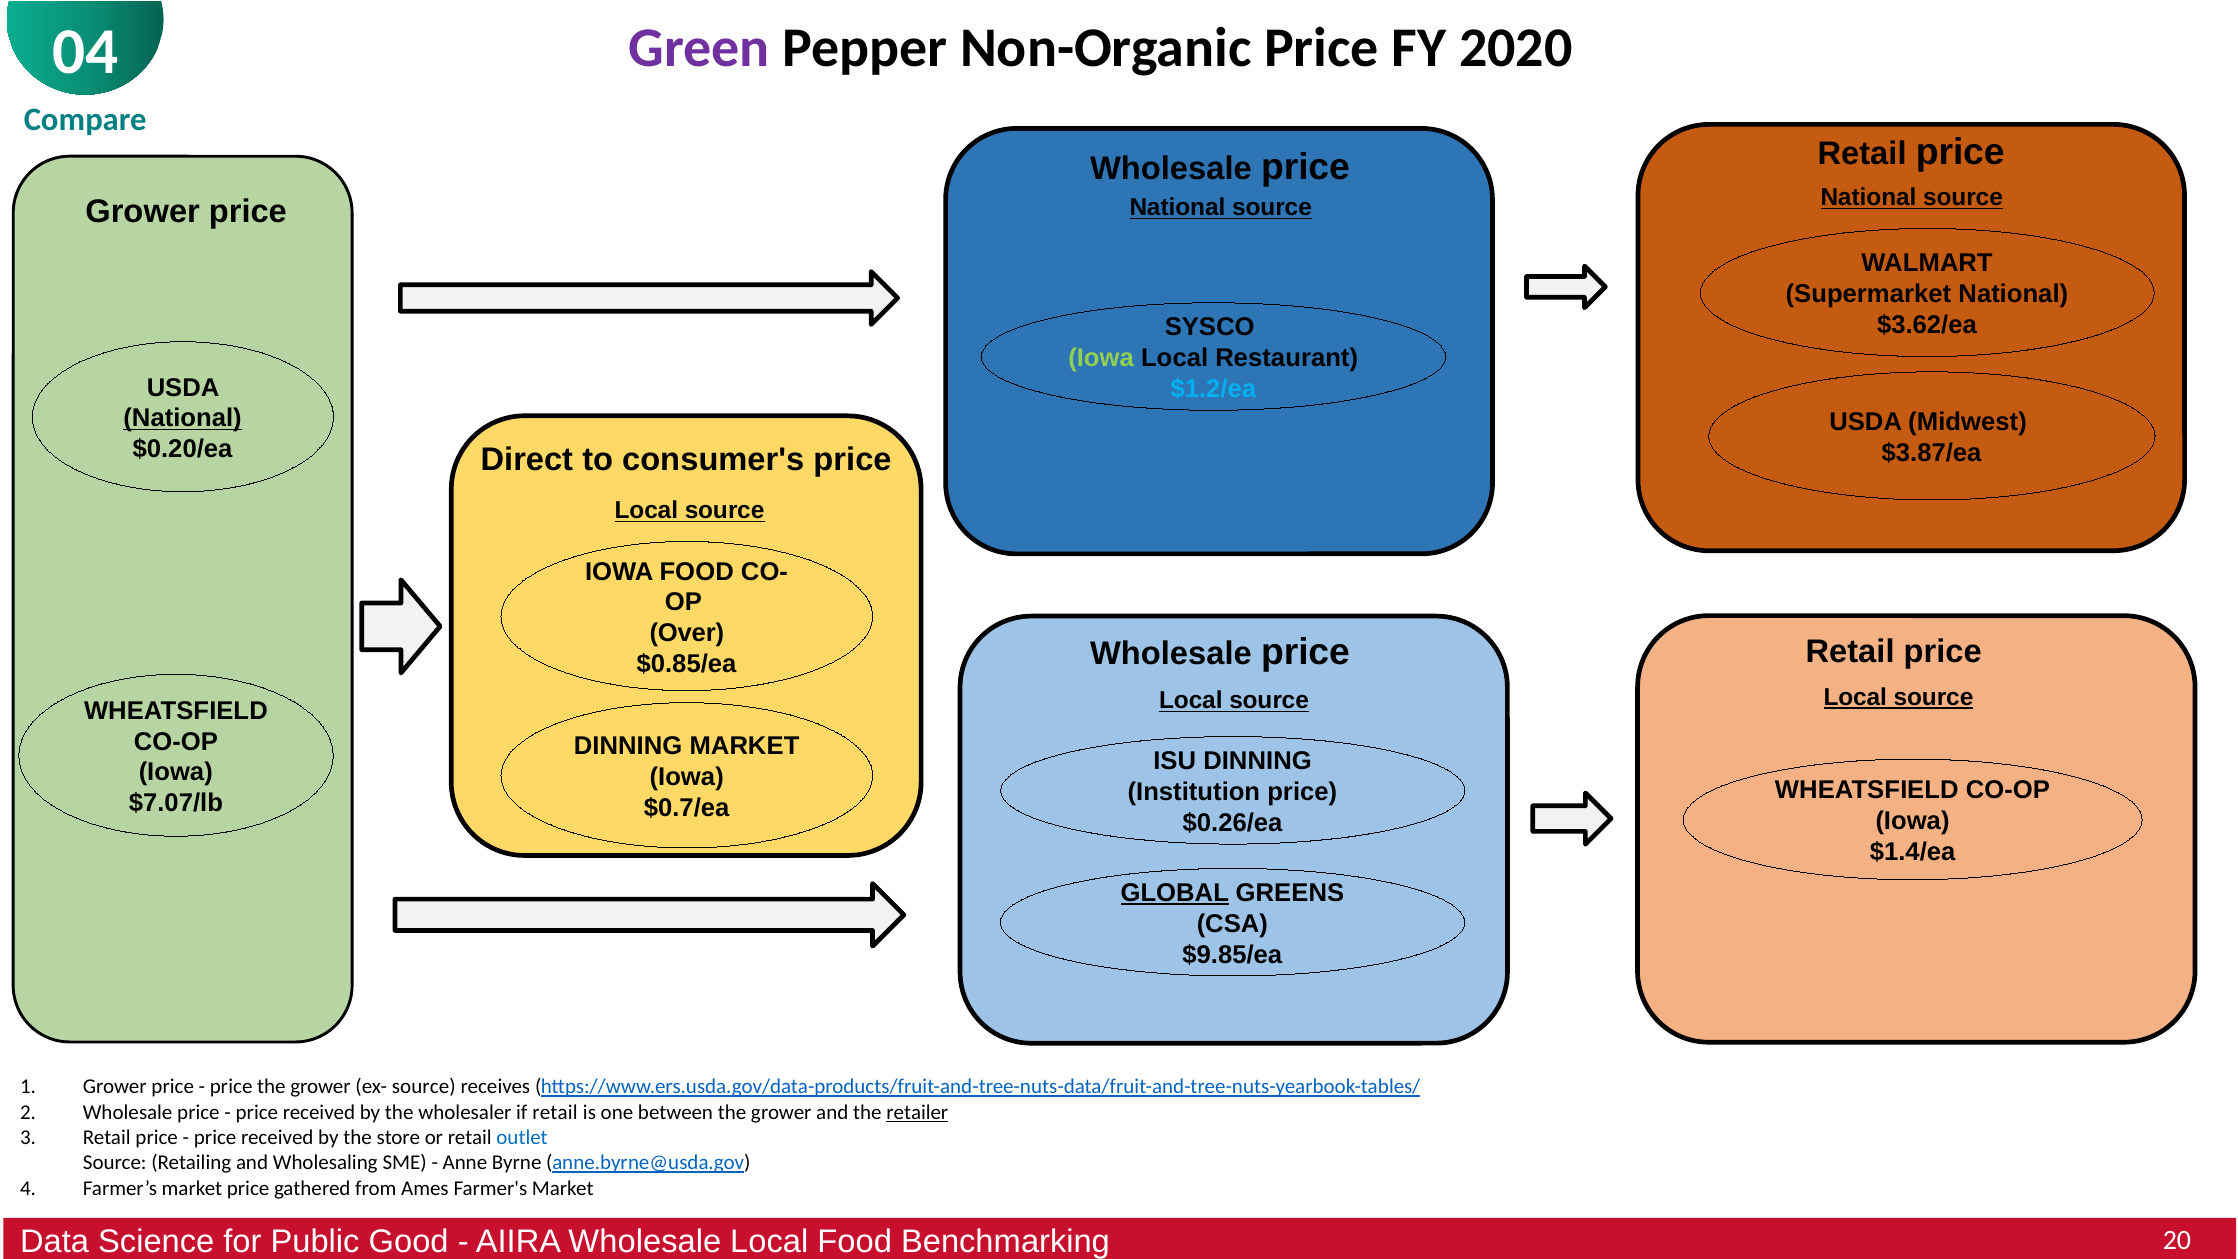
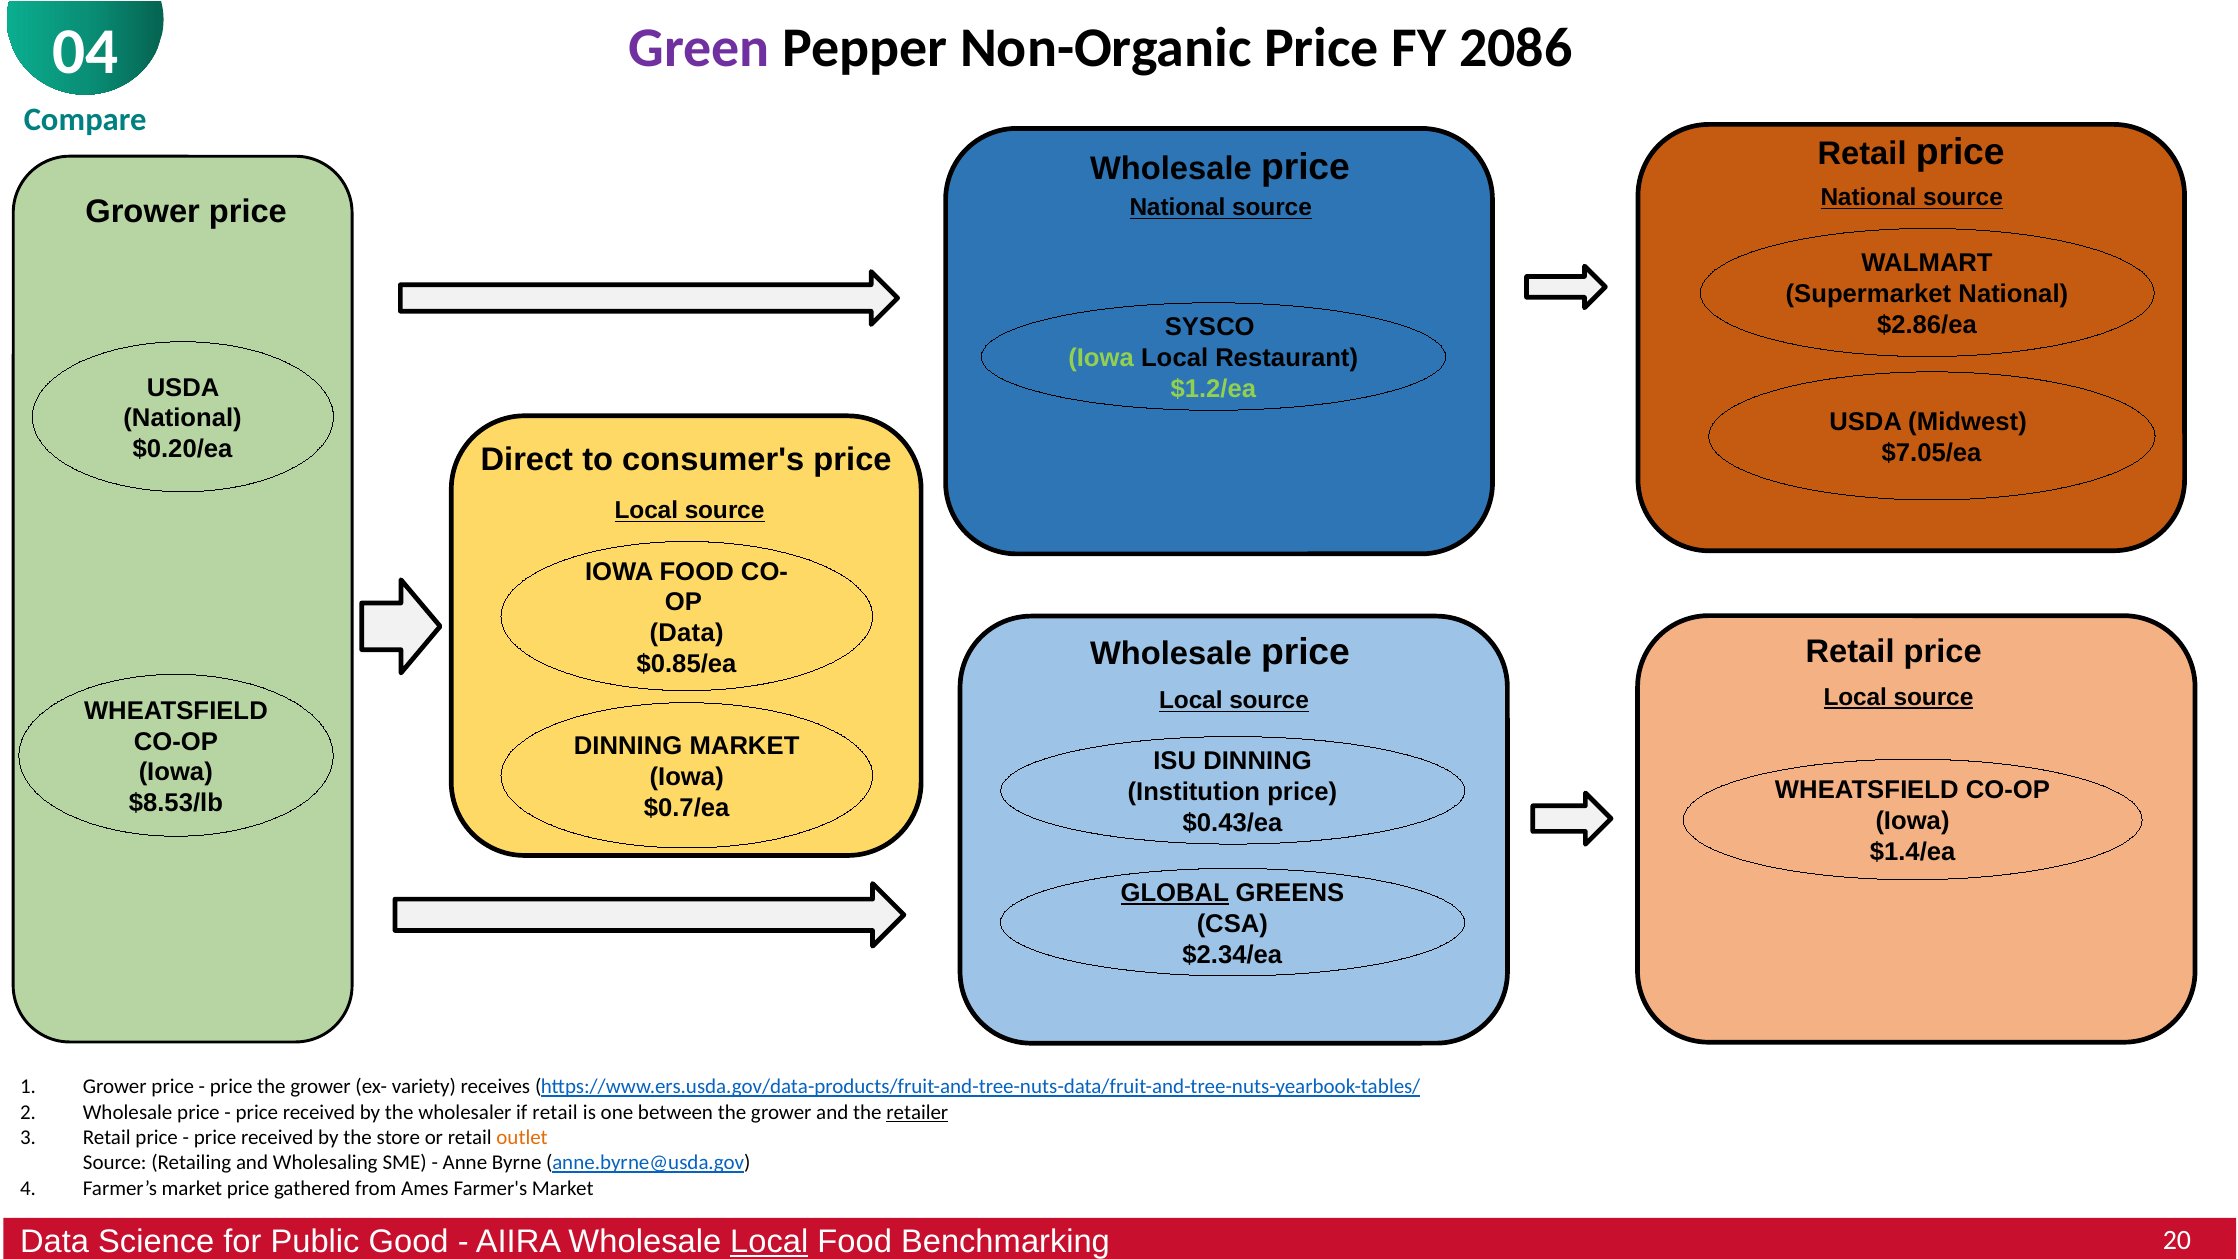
2020: 2020 -> 2086
$3.62/ea: $3.62/ea -> $2.86/ea
$1.2/ea colour: light blue -> light green
National at (183, 418) underline: present -> none
$3.87/ea: $3.87/ea -> $7.05/ea
Over at (687, 633): Over -> Data
$7.07/lb: $7.07/lb -> $8.53/lb
$0.26/ea: $0.26/ea -> $0.43/ea
$9.85/ea: $9.85/ea -> $2.34/ea
ex- source: source -> variety
outlet colour: blue -> orange
Local at (769, 1241) underline: none -> present
